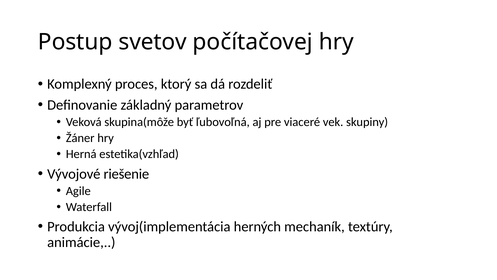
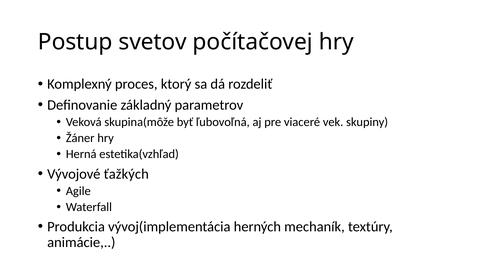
riešenie: riešenie -> ťažkých
